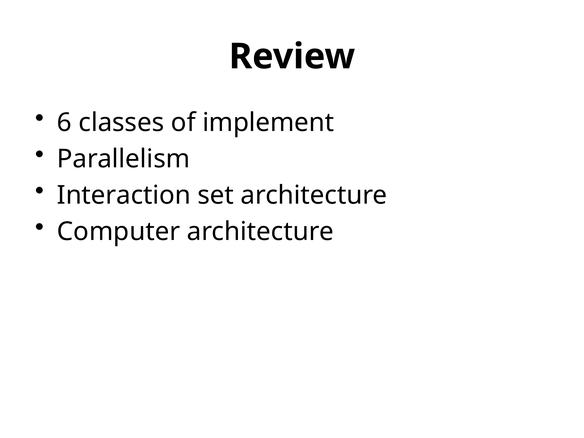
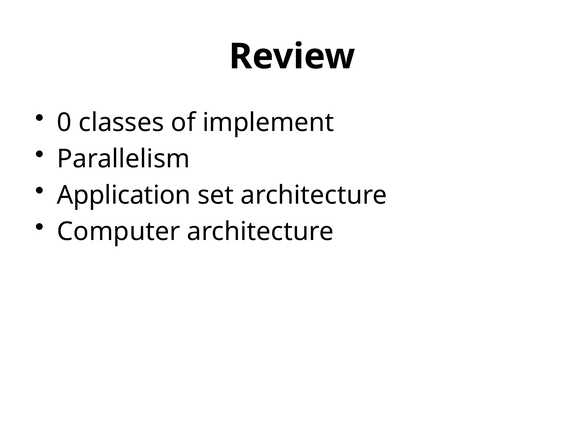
6: 6 -> 0
Interaction: Interaction -> Application
